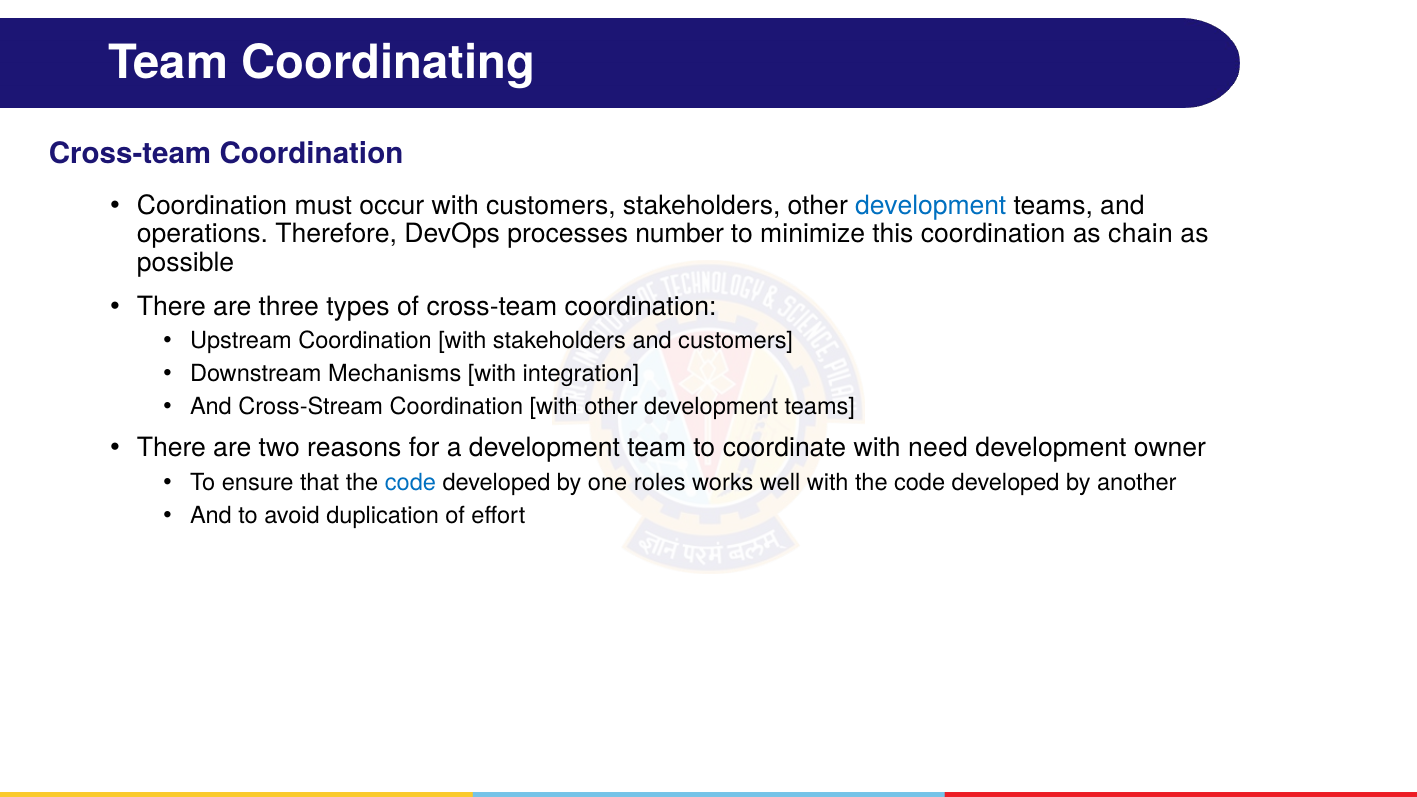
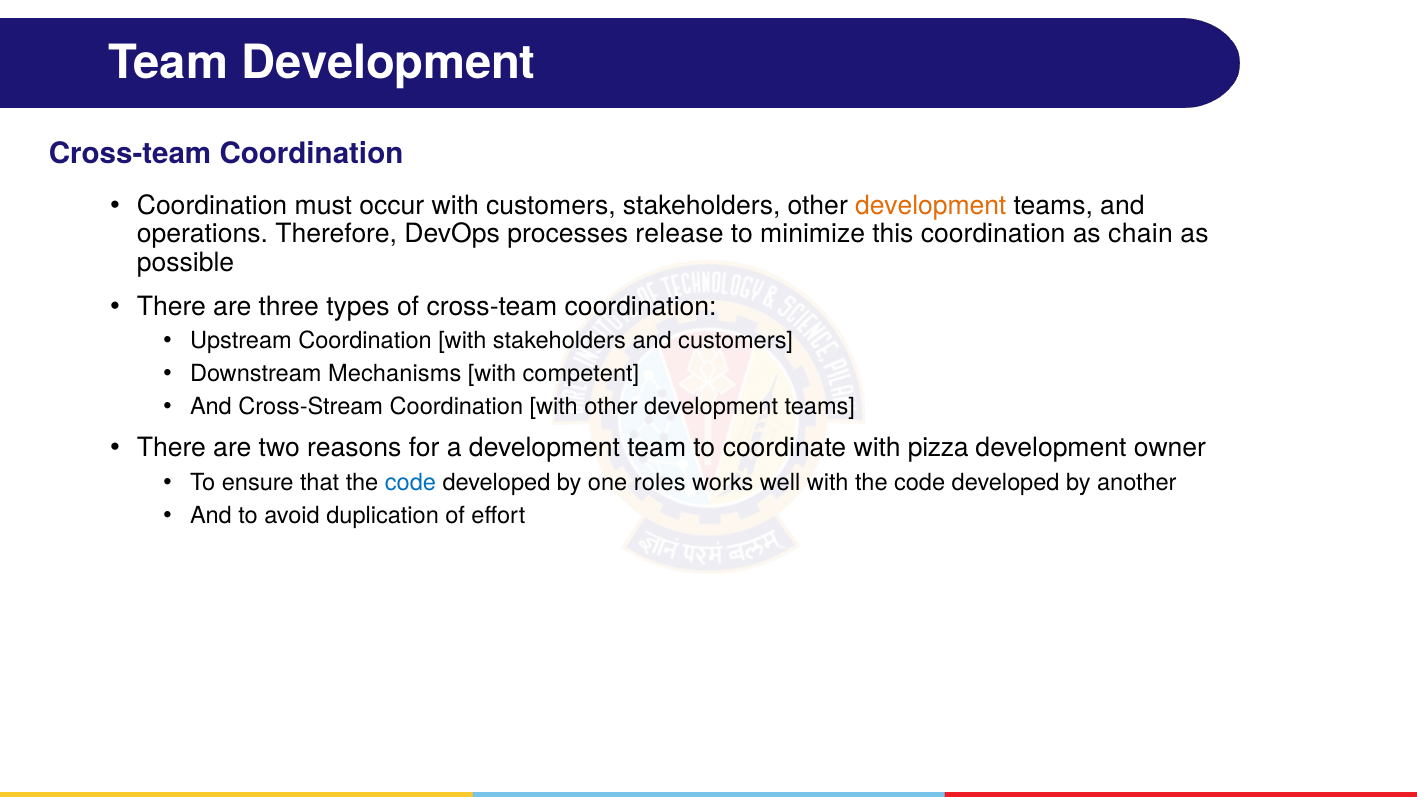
Team Coordinating: Coordinating -> Development
development at (931, 205) colour: blue -> orange
number: number -> release
integration: integration -> competent
need: need -> pizza
